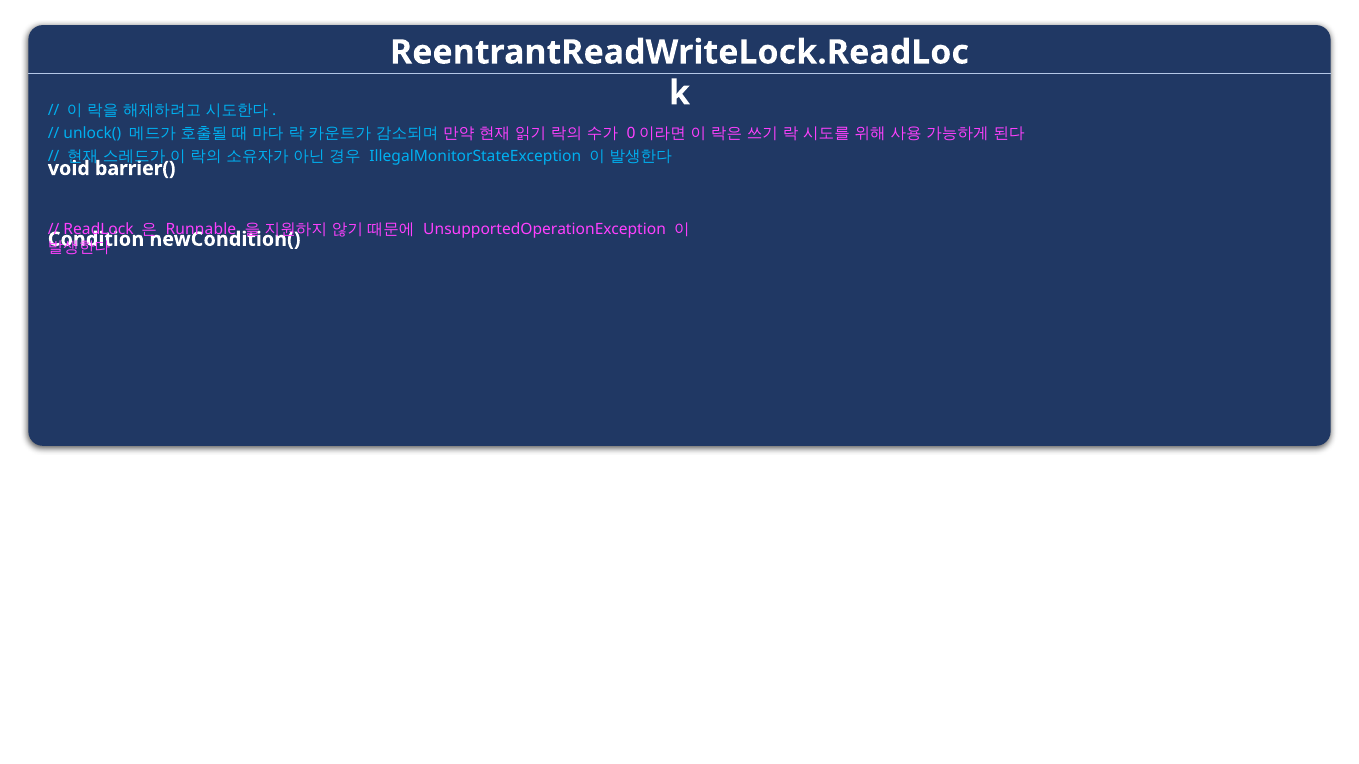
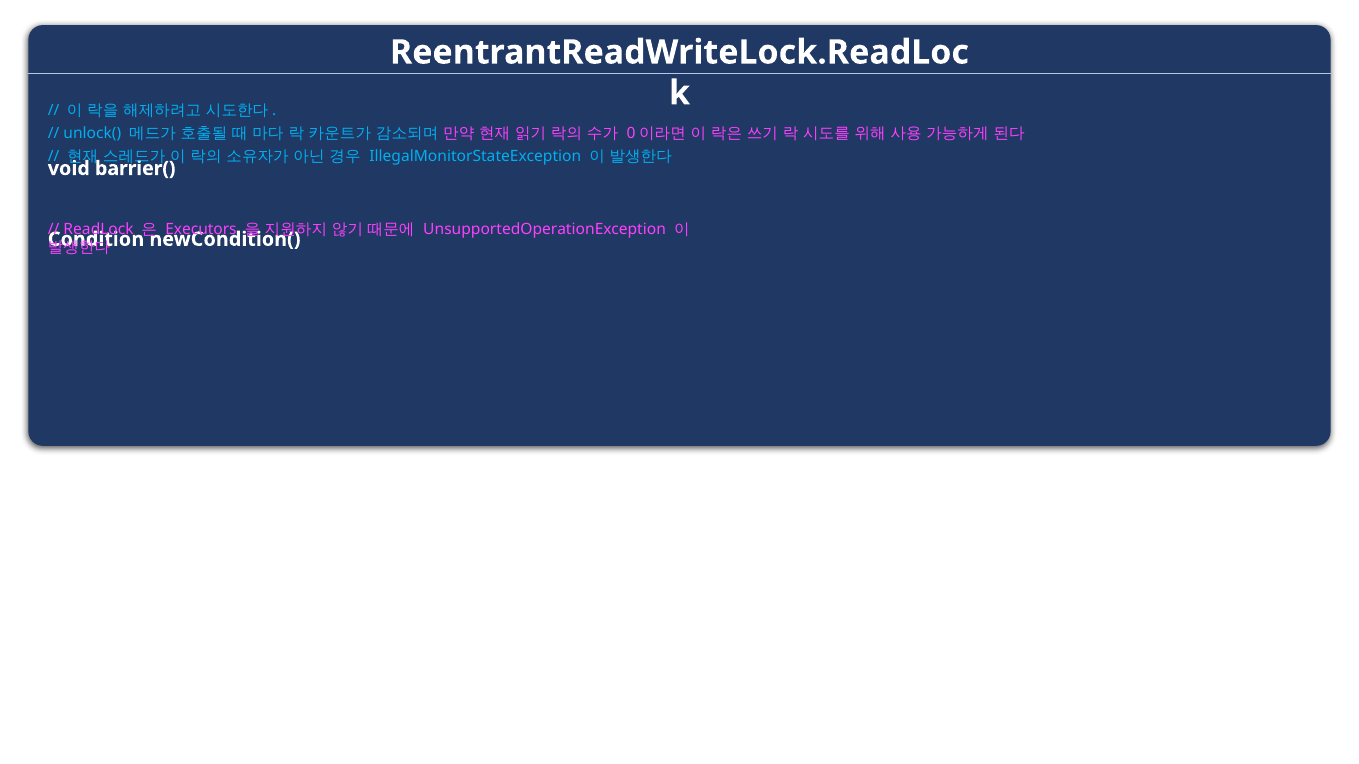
Runnable: Runnable -> Executors
